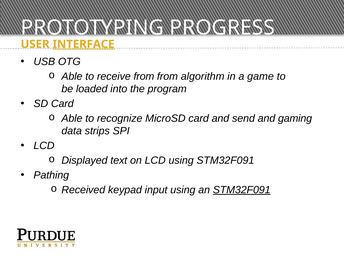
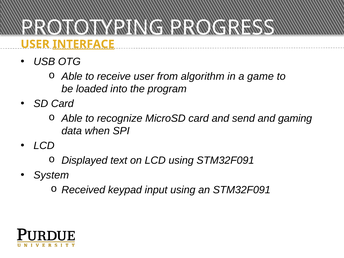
receive from: from -> user
strips: strips -> when
Pathing: Pathing -> System
STM32F091 at (242, 190) underline: present -> none
